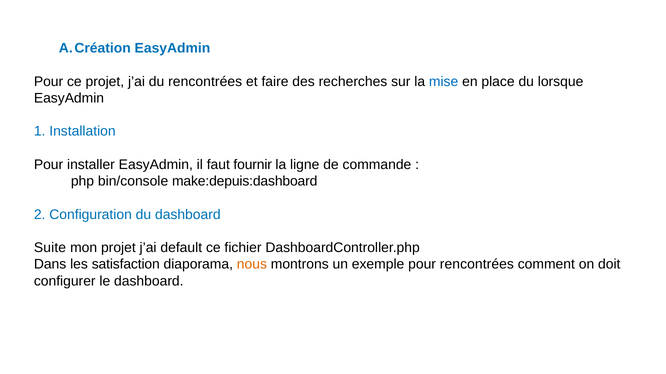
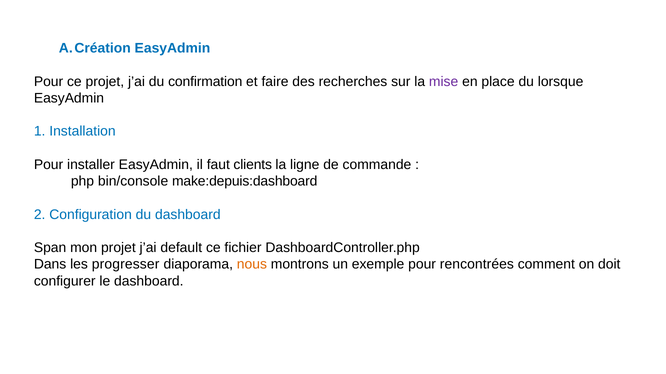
du rencontrées: rencontrées -> confirmation
mise colour: blue -> purple
fournir: fournir -> clients
Suite: Suite -> Span
satisfaction: satisfaction -> progresser
